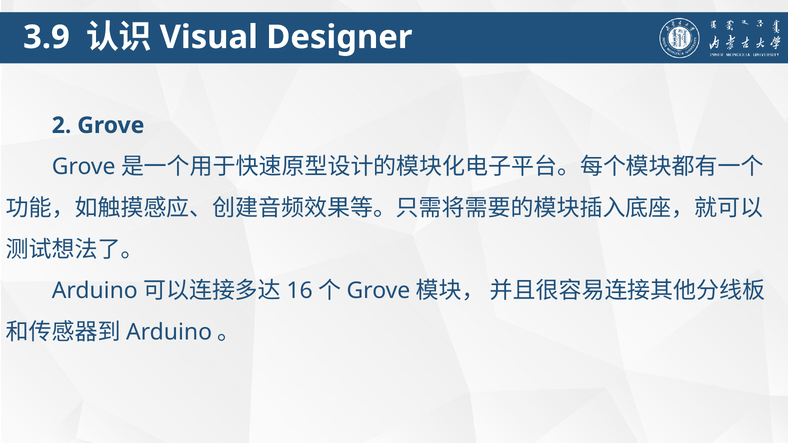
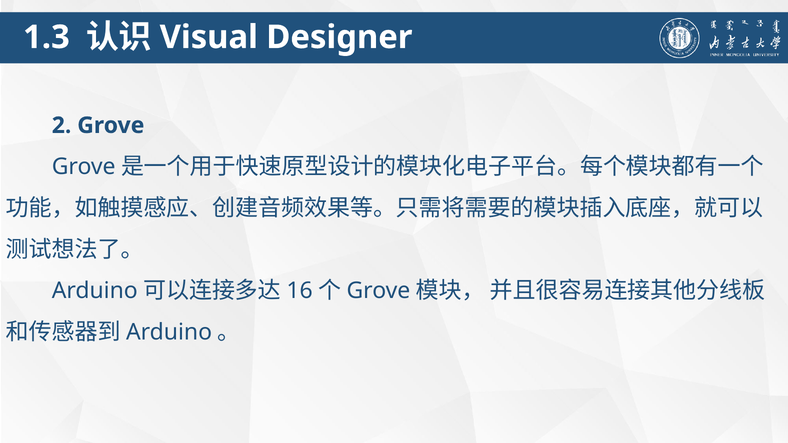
3.9: 3.9 -> 1.3
